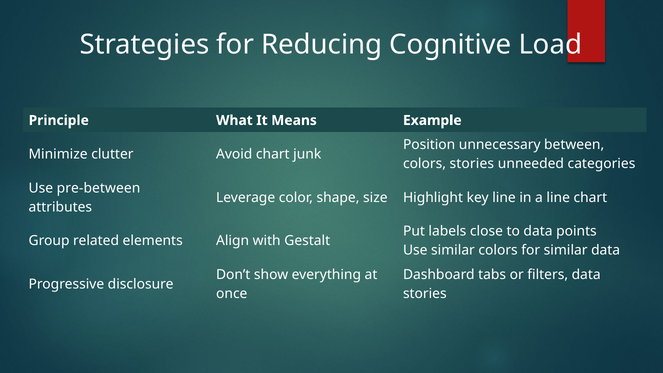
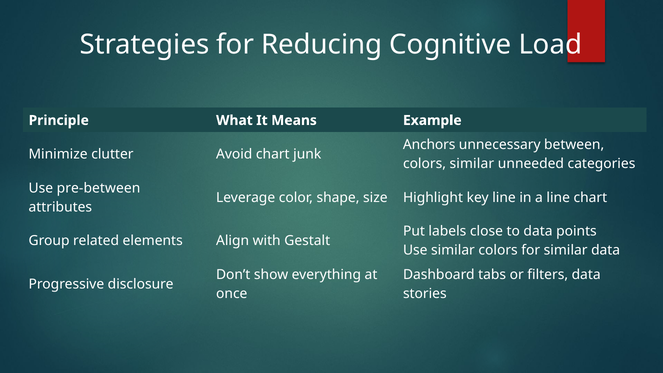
Position: Position -> Anchors
colors stories: stories -> similar
